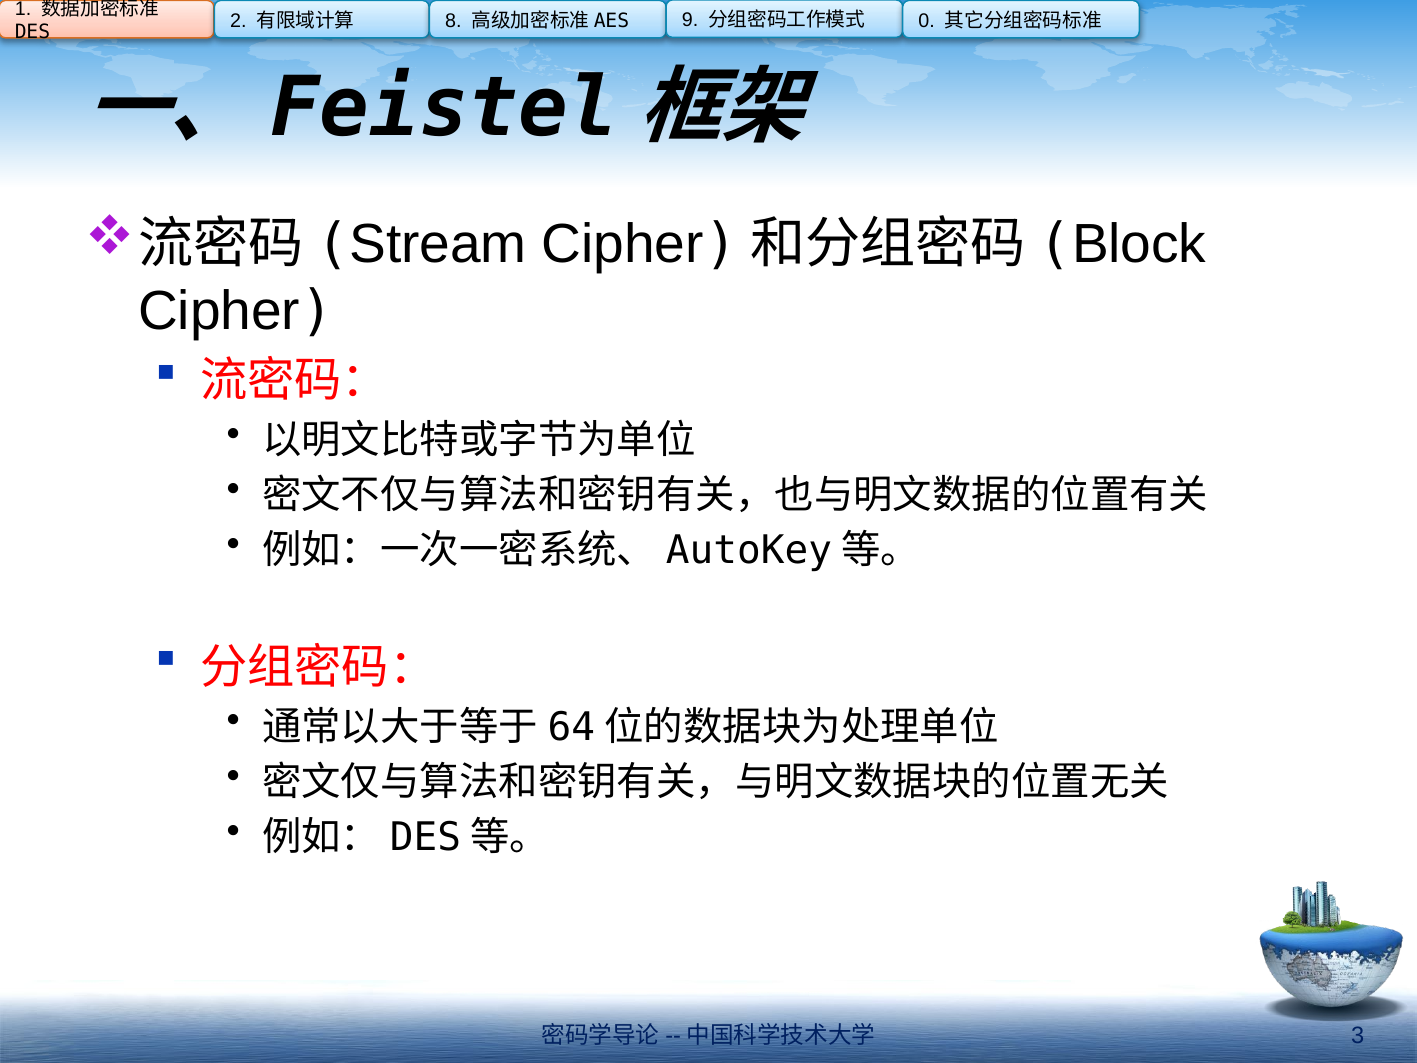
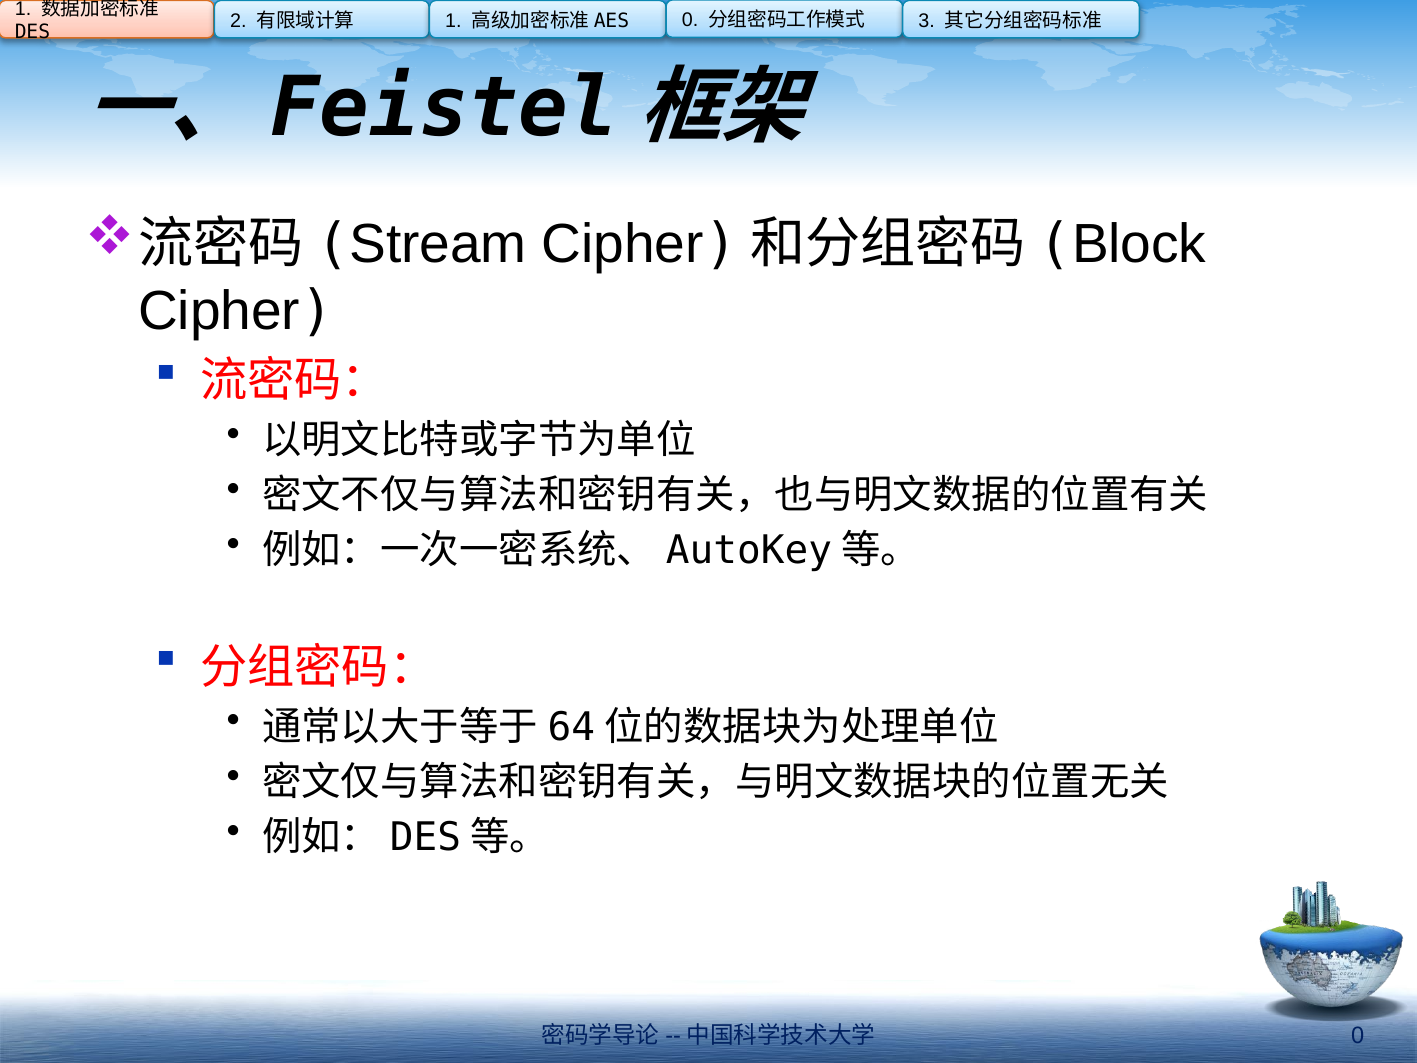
8 at (453, 21): 8 -> 1
9 at (690, 20): 9 -> 0
0: 0 -> 3
3 at (1358, 1036): 3 -> 0
